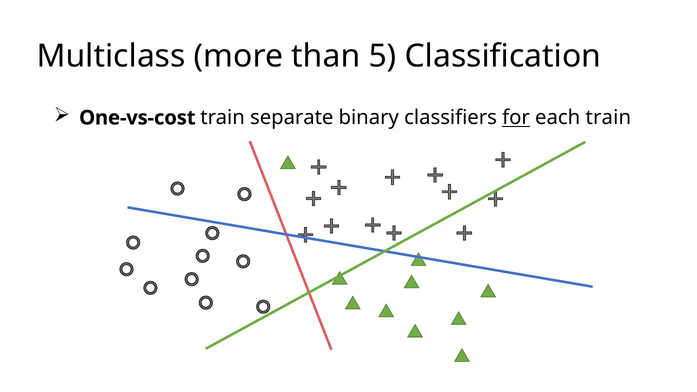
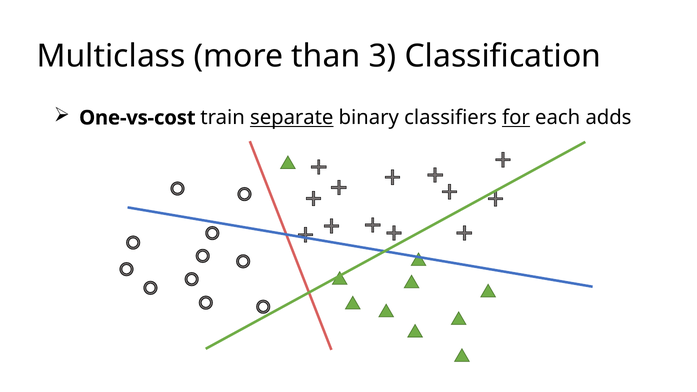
5: 5 -> 3
separate underline: none -> present
each train: train -> adds
